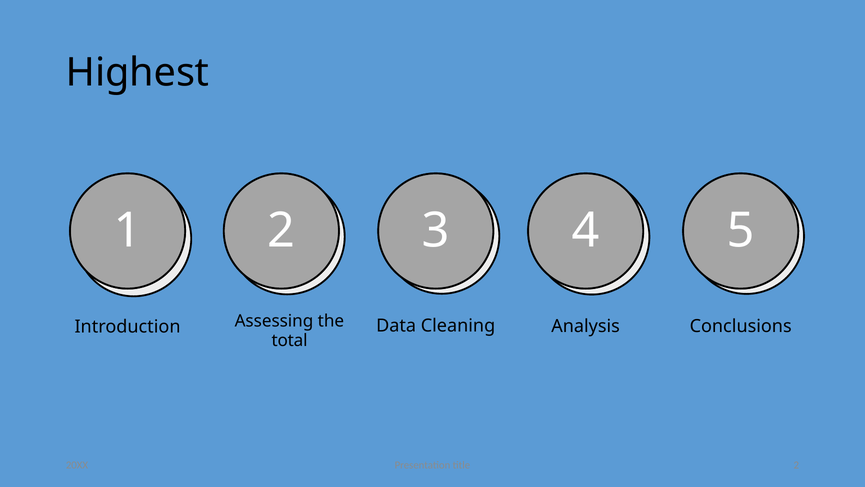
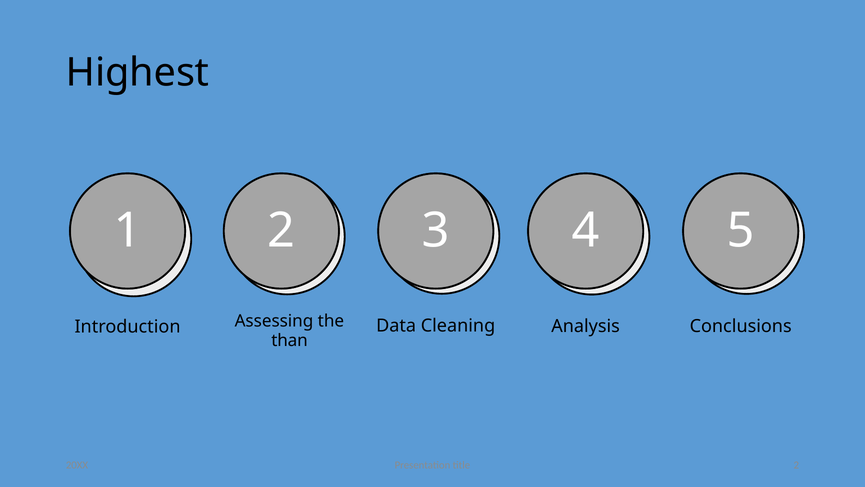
total: total -> than
